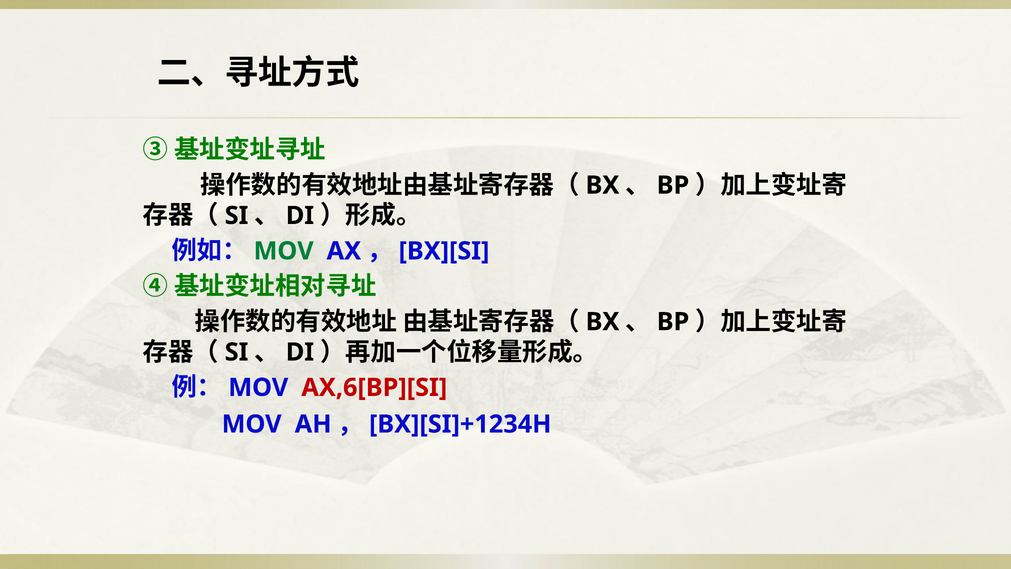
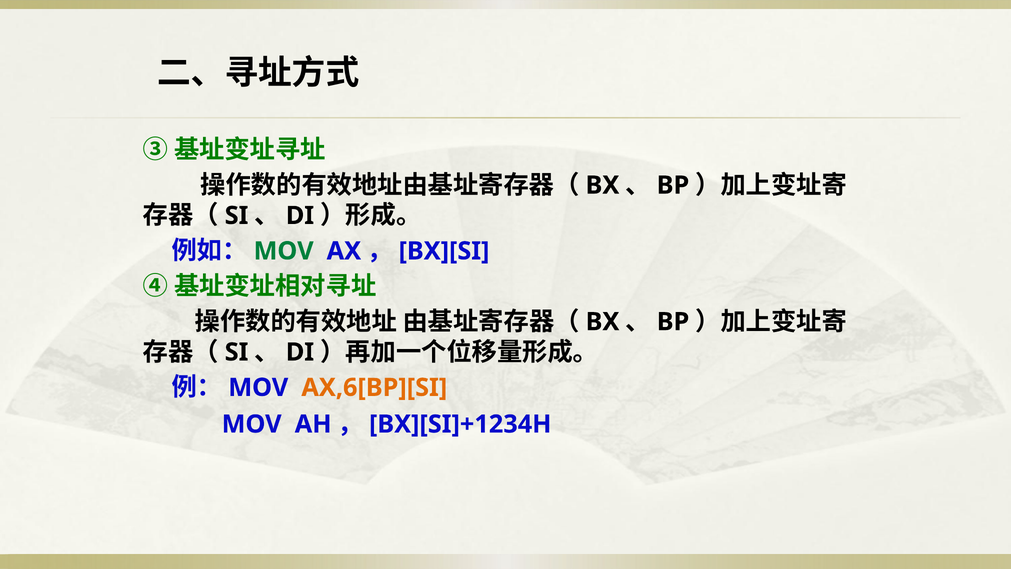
AX,6[BP][SI colour: red -> orange
